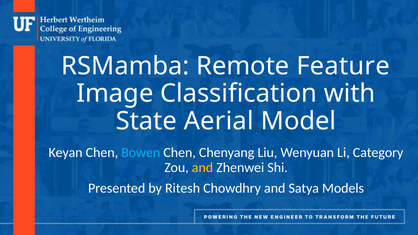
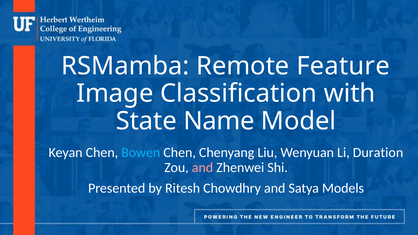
Aerial: Aerial -> Name
Category: Category -> Duration
and at (202, 168) colour: yellow -> pink
